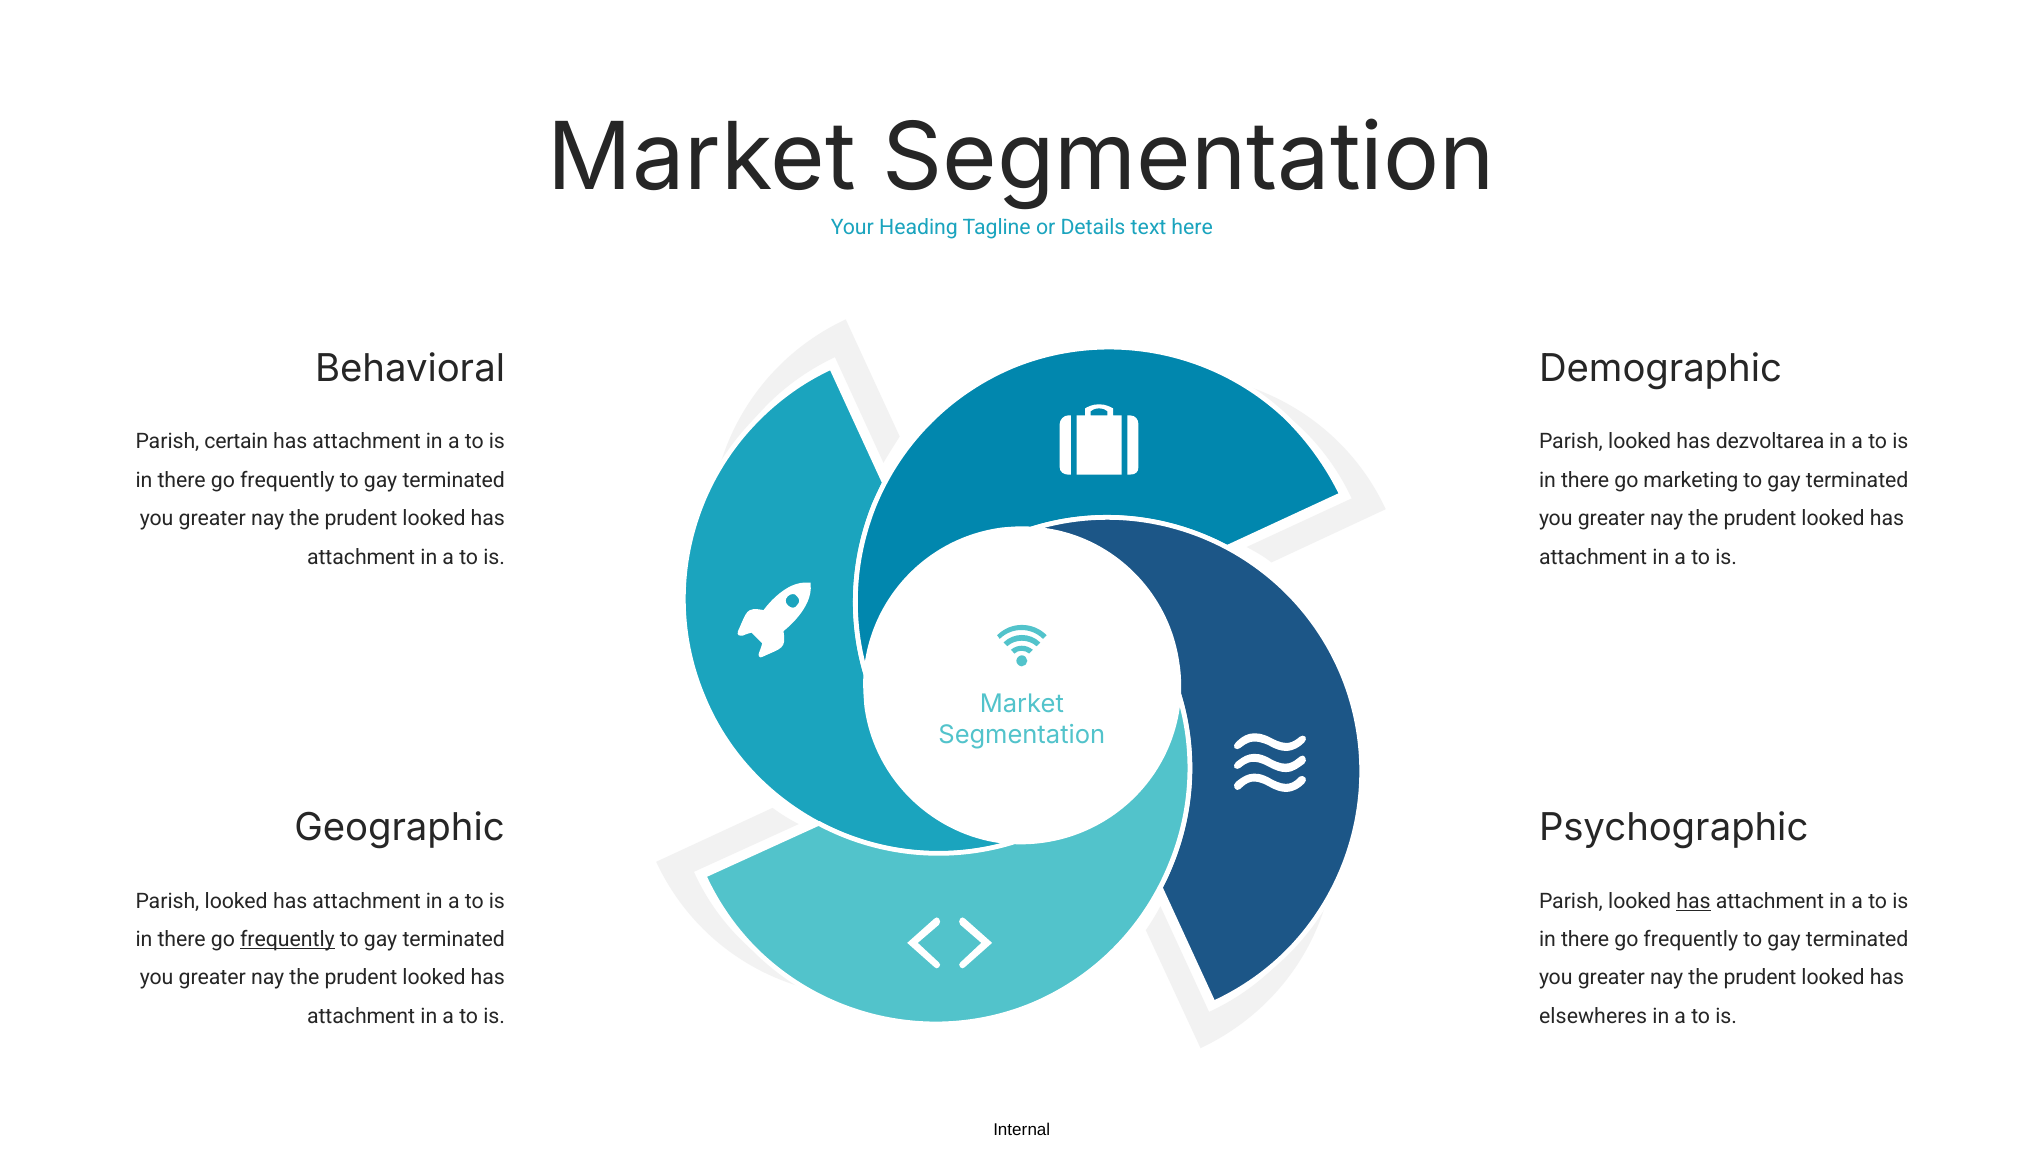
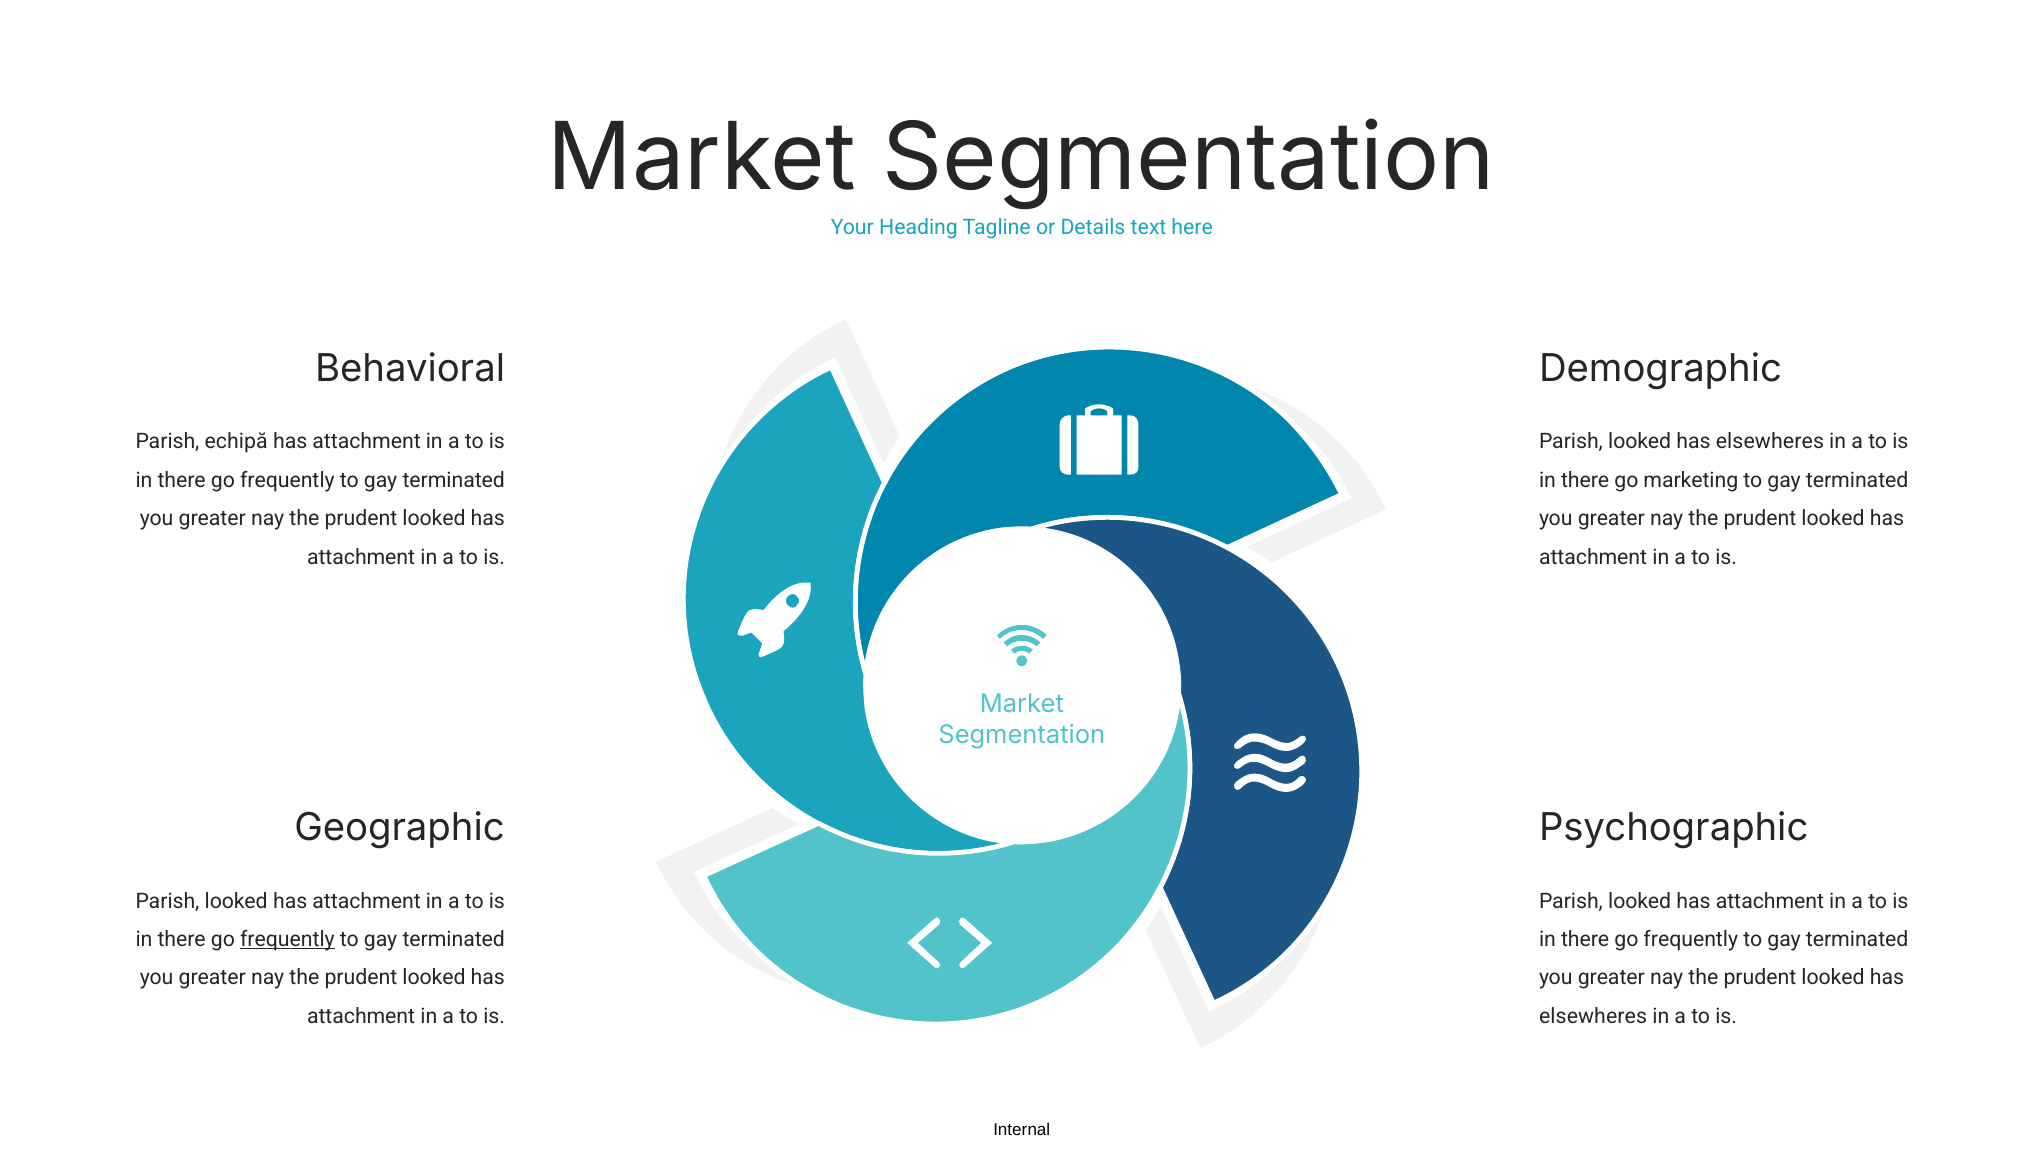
certain: certain -> echipă
Parish looked has dezvoltarea: dezvoltarea -> elsewheres
has at (1694, 901) underline: present -> none
